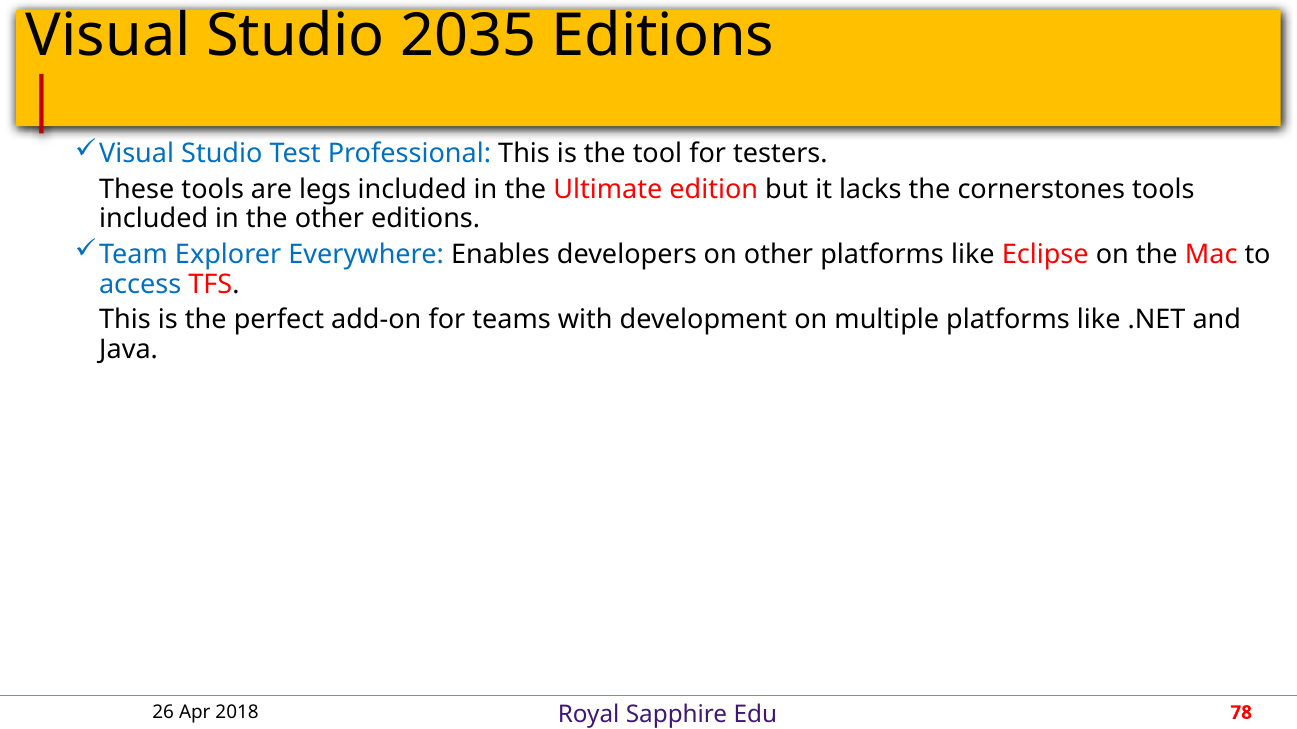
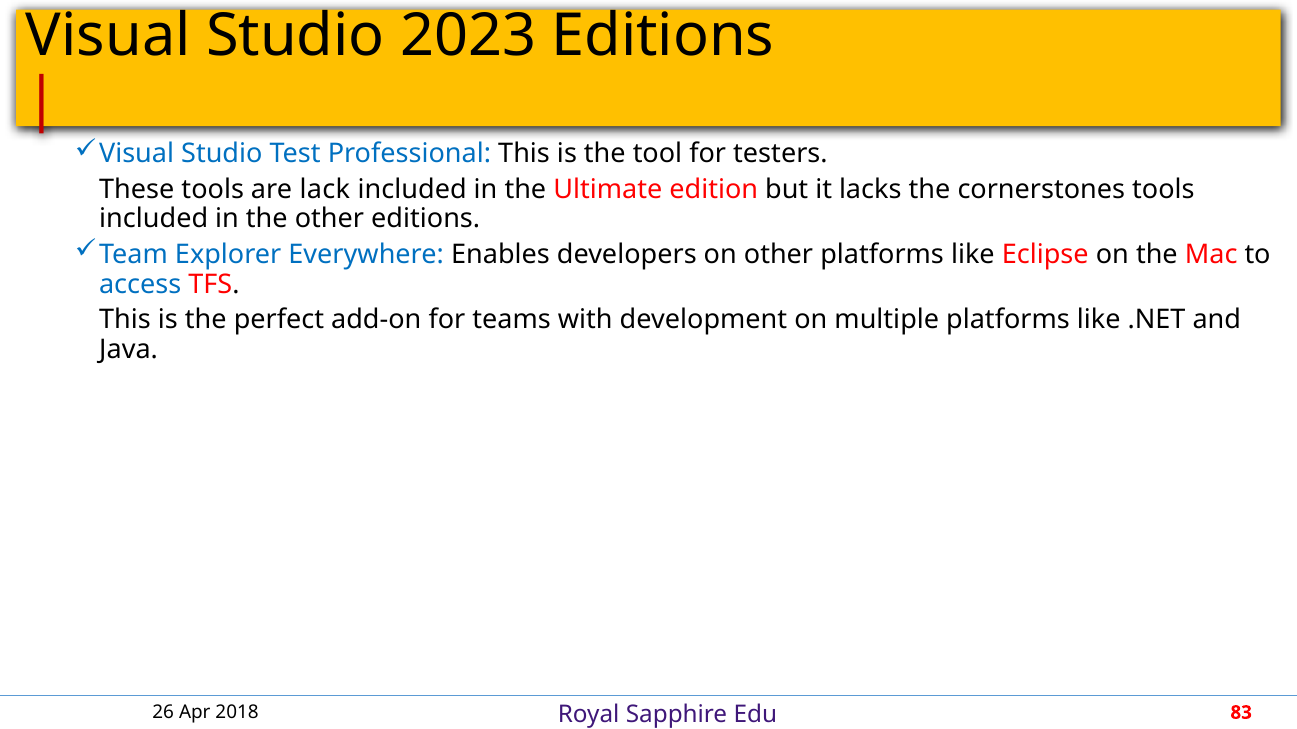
2035: 2035 -> 2023
legs: legs -> lack
78: 78 -> 83
